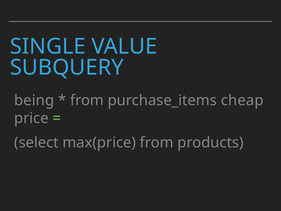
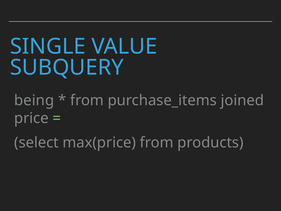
cheap: cheap -> joined
